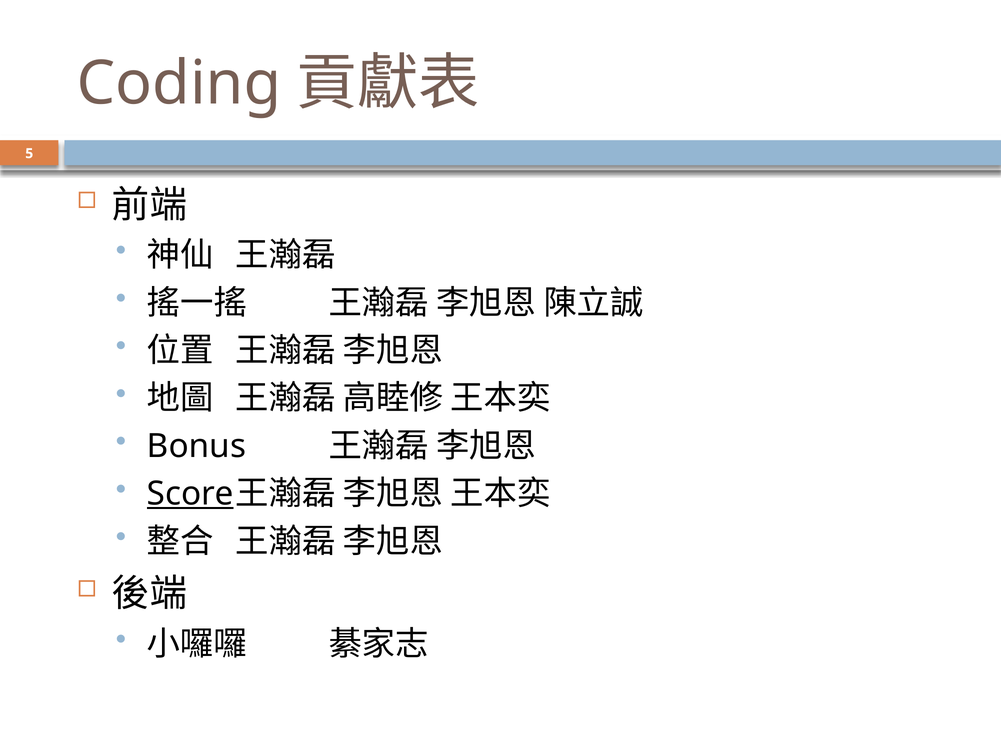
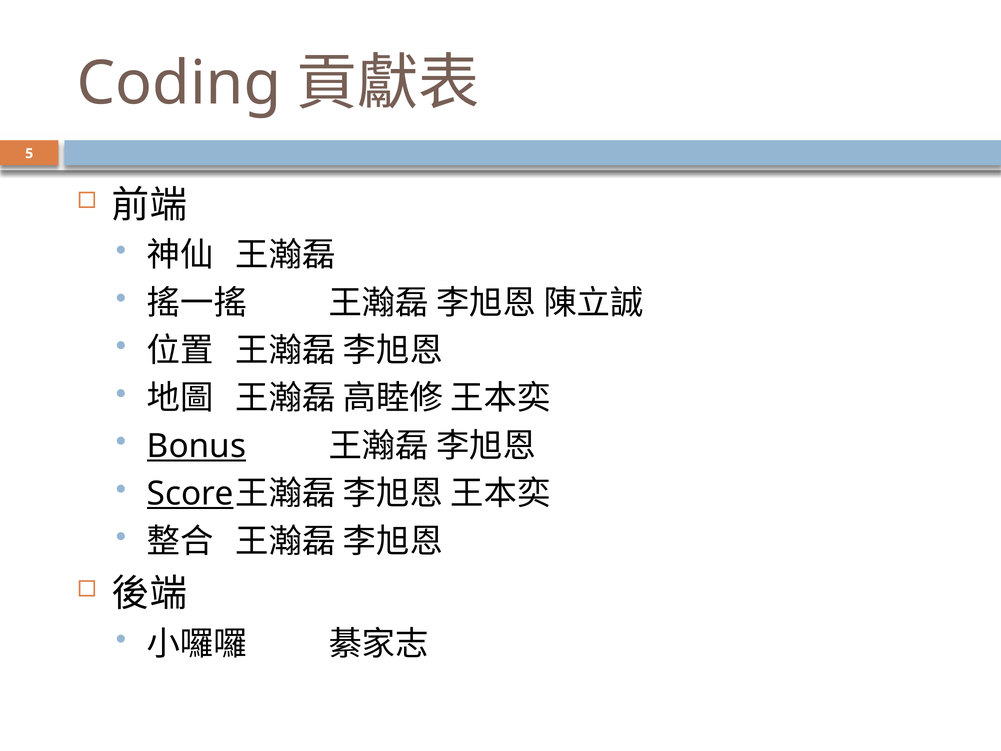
Bonus underline: none -> present
